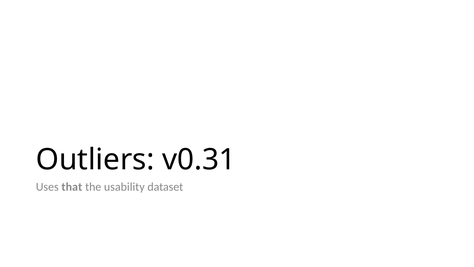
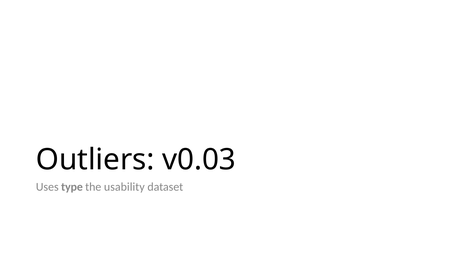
v0.31: v0.31 -> v0.03
that: that -> type
